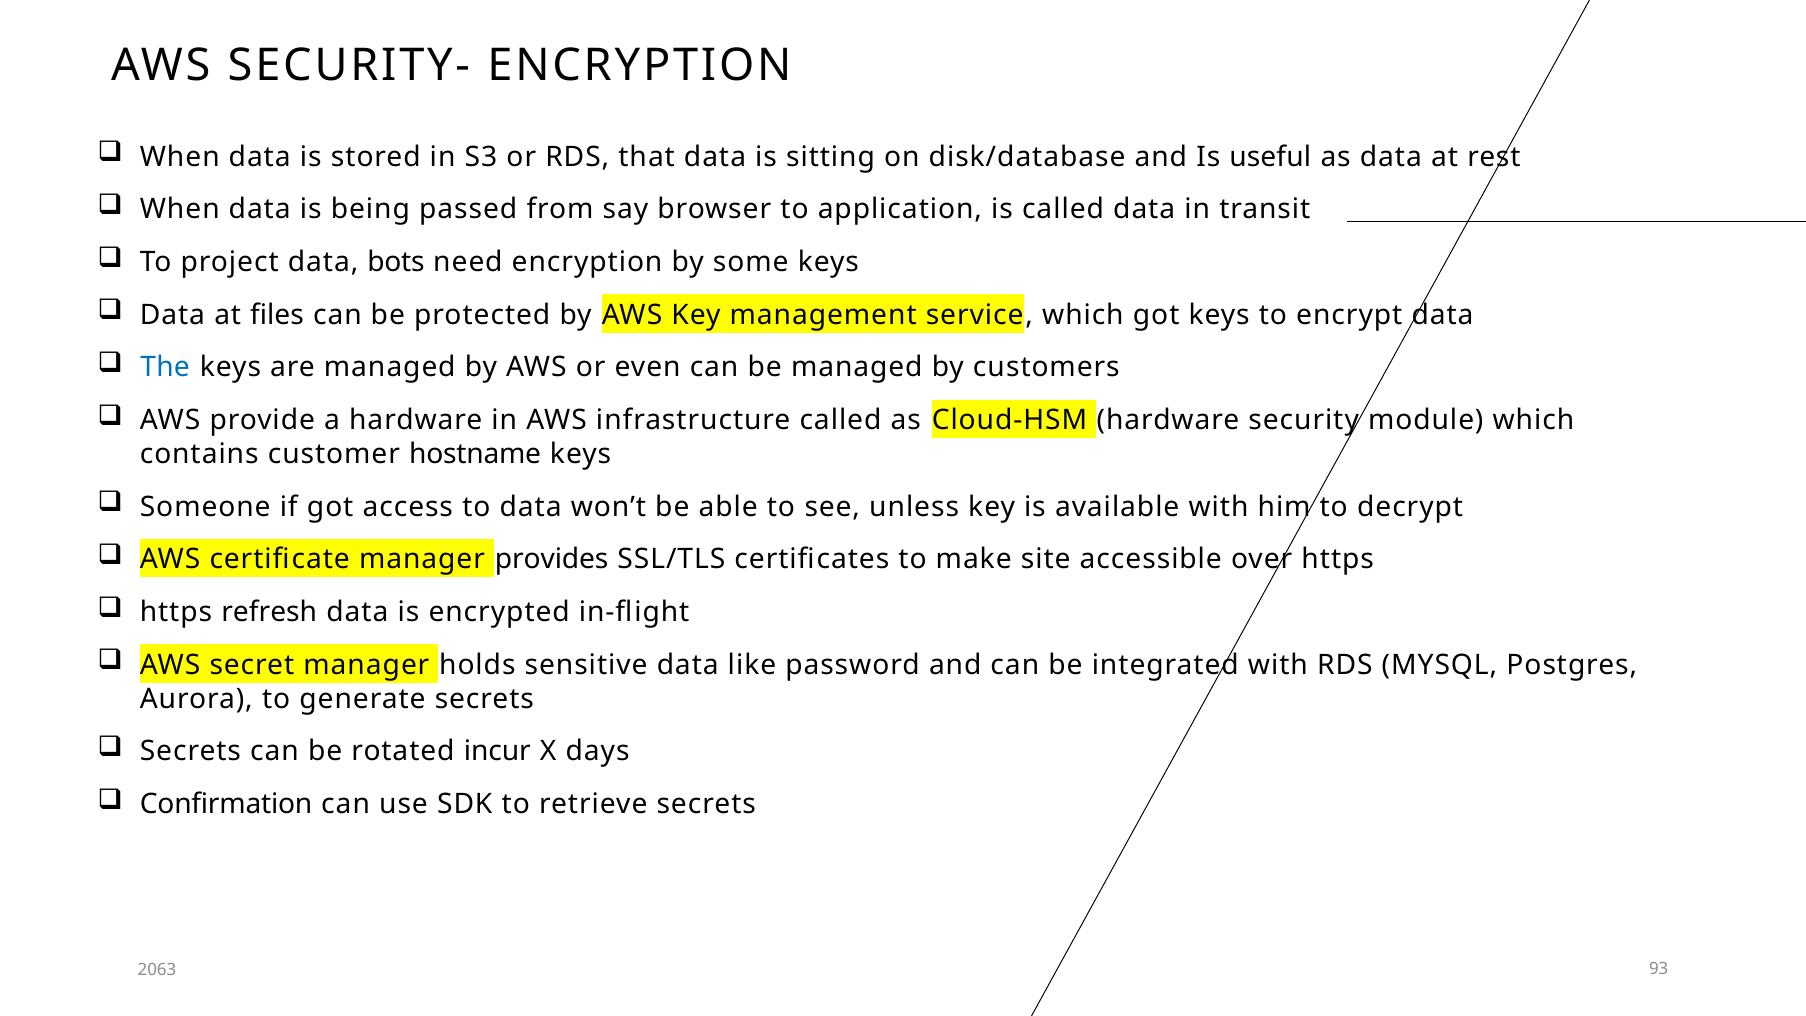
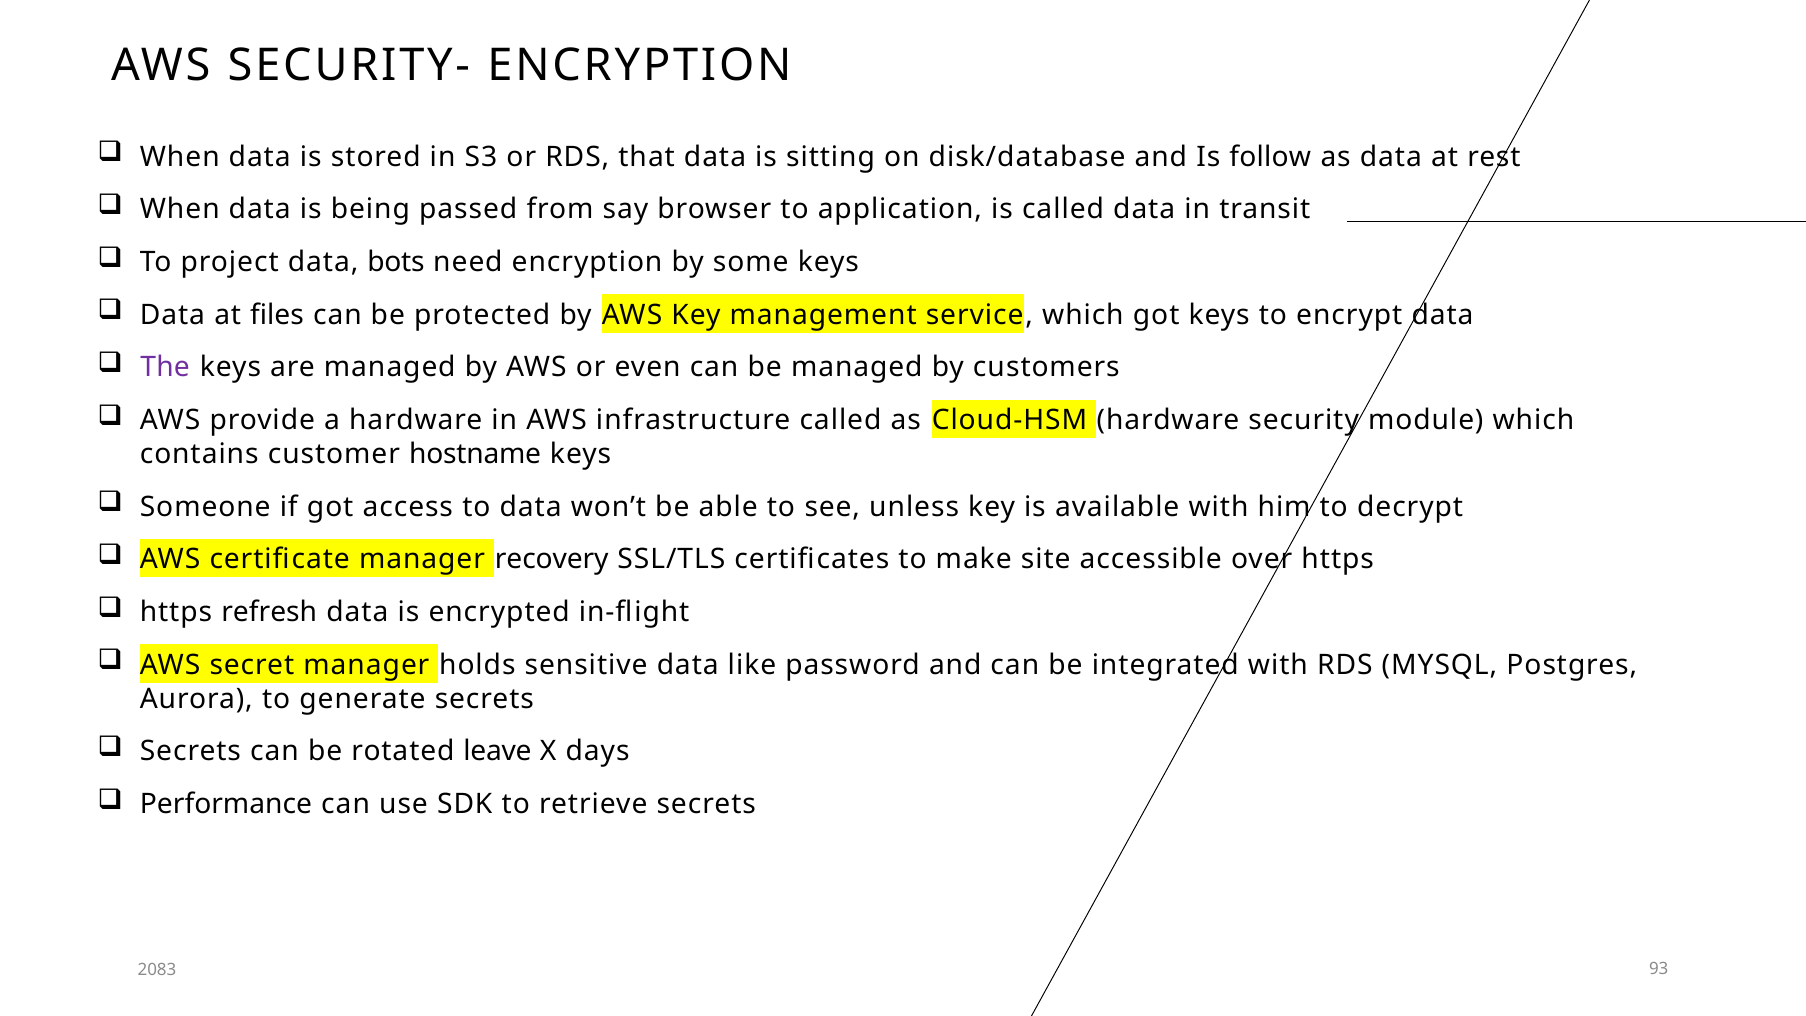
useful: useful -> follow
The colour: blue -> purple
provides: provides -> recovery
incur: incur -> leave
Confirmation: Confirmation -> Performance
2063: 2063 -> 2083
